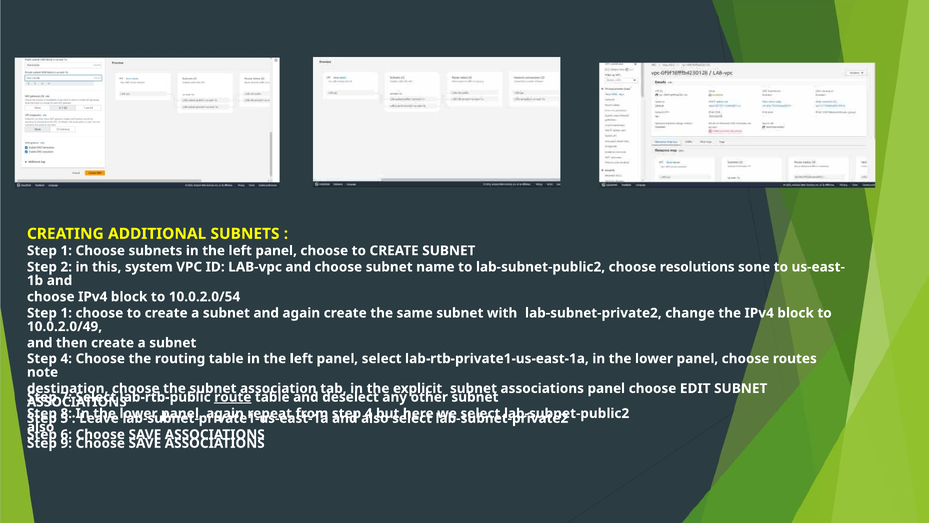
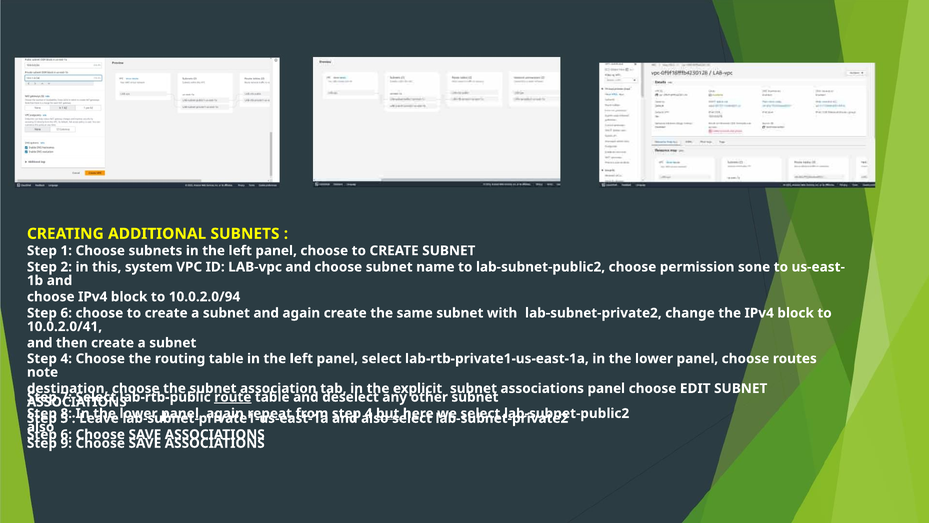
resolutions: resolutions -> permission
10.0.2.0/54: 10.0.2.0/54 -> 10.0.2.0/94
1 at (66, 313): 1 -> 6
10.0.2.0/49: 10.0.2.0/49 -> 10.0.2.0/41
but underline: none -> present
